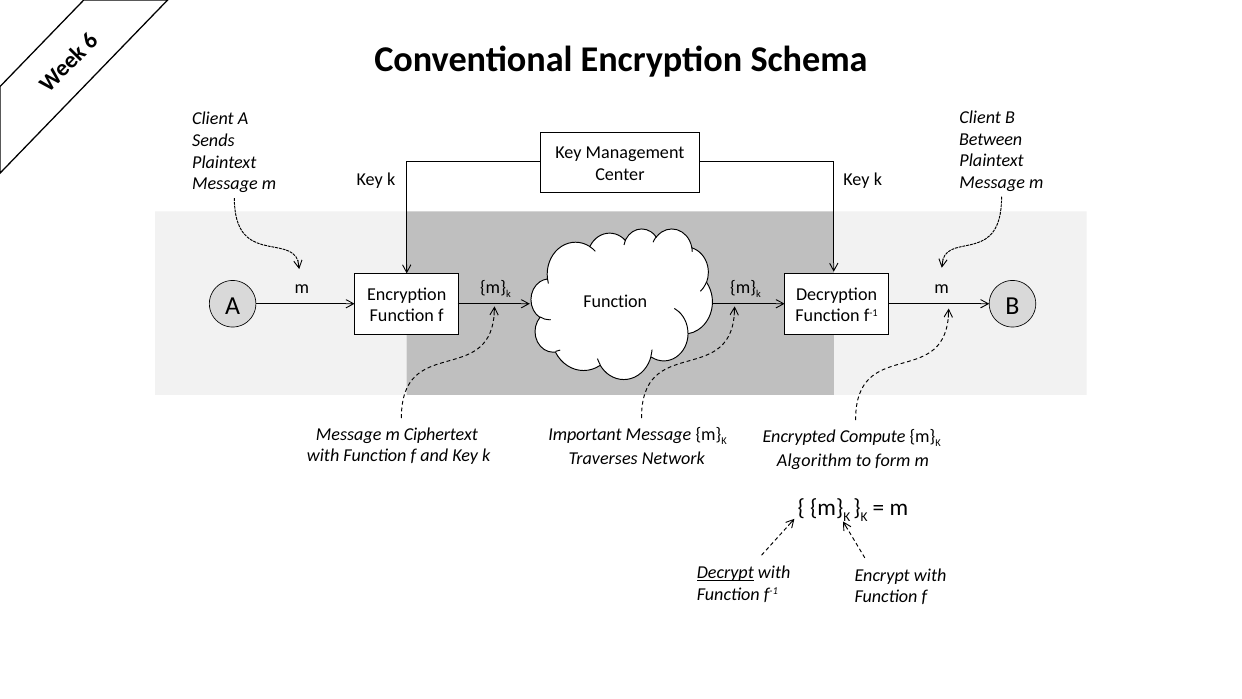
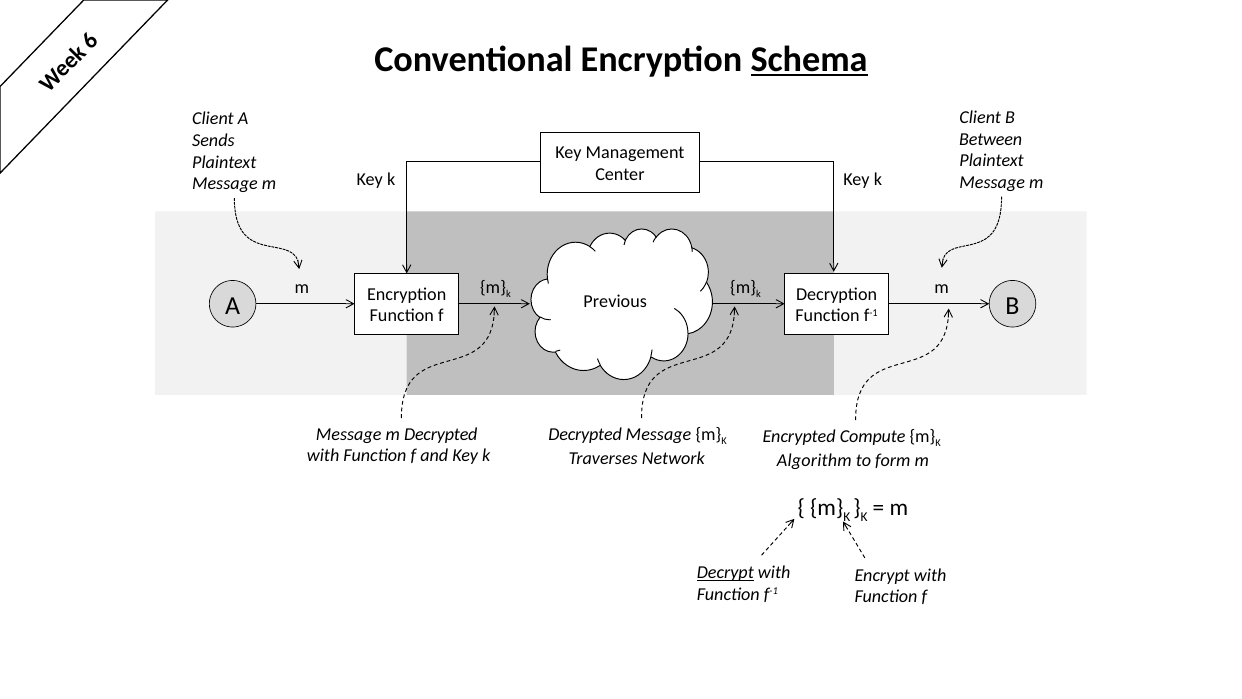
Schema underline: none -> present
Function at (615, 301): Function -> Previous
m Ciphertext: Ciphertext -> Decrypted
Important at (585, 434): Important -> Decrypted
